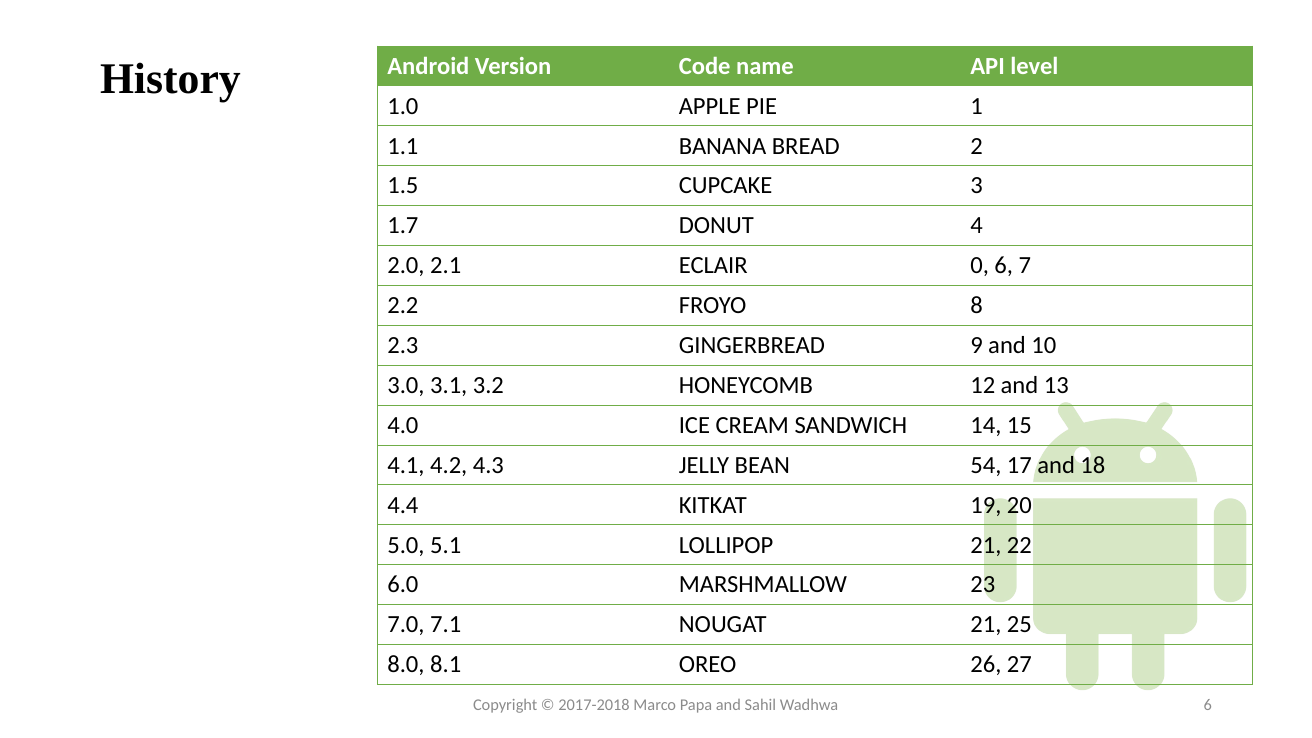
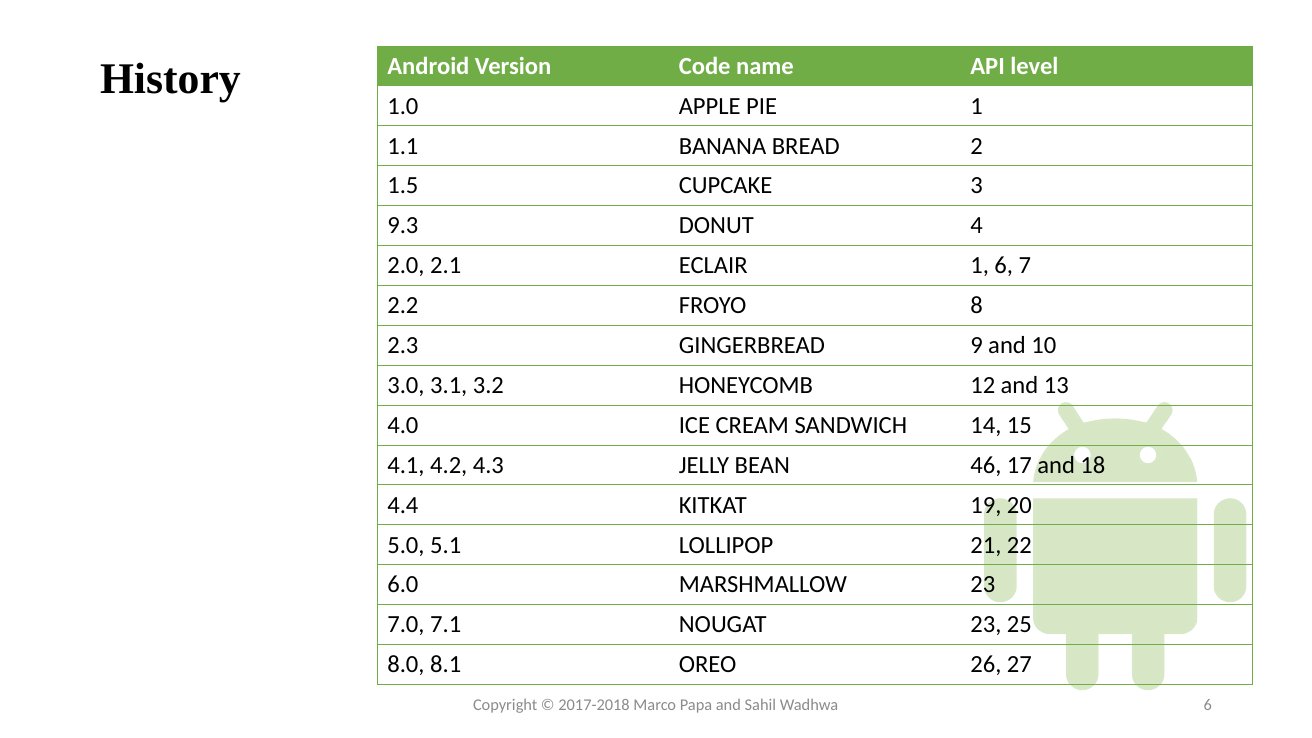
1.7: 1.7 -> 9.3
ECLAIR 0: 0 -> 1
54: 54 -> 46
NOUGAT 21: 21 -> 23
